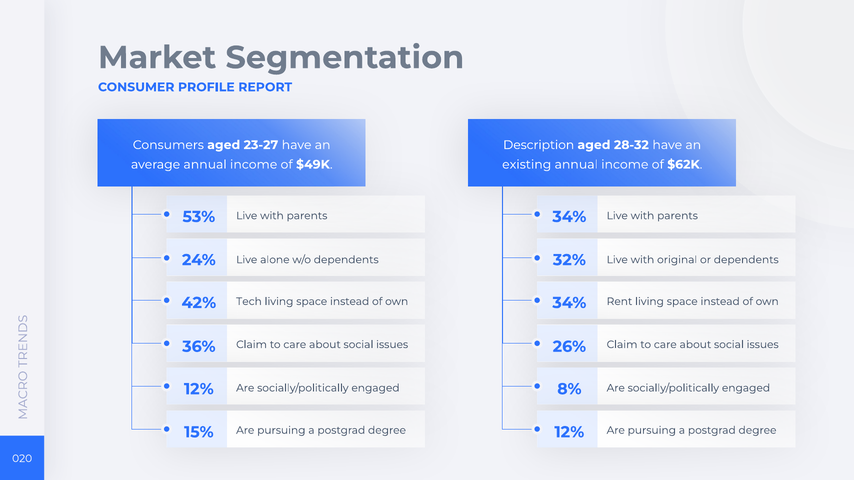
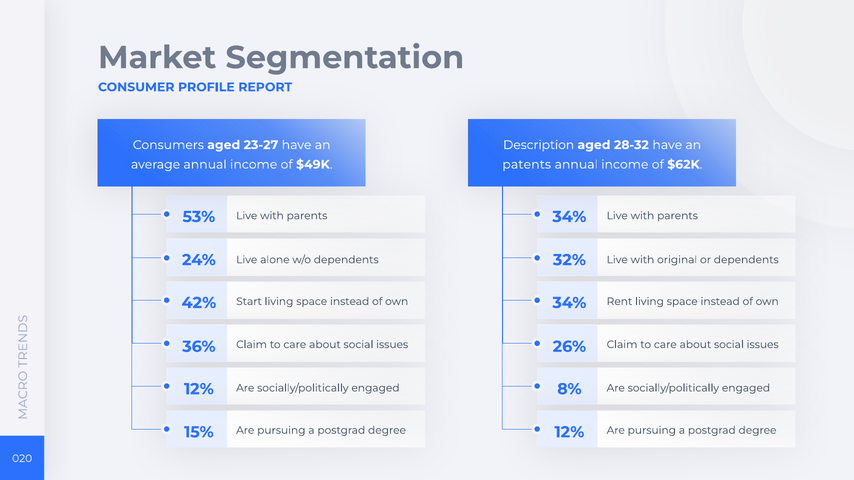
existing: existing -> patents
Tech: Tech -> Start
